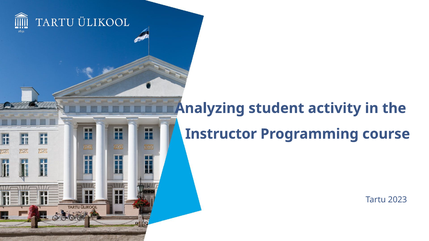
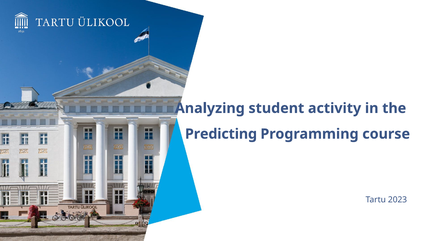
Instructor: Instructor -> Predicting
